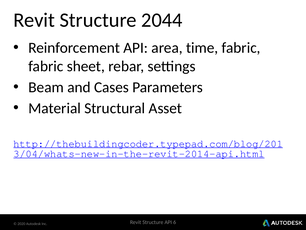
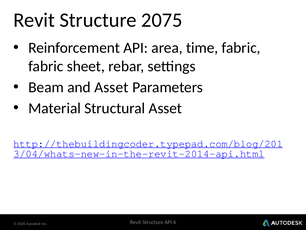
2044: 2044 -> 2075
and Cases: Cases -> Asset
